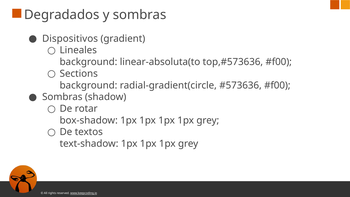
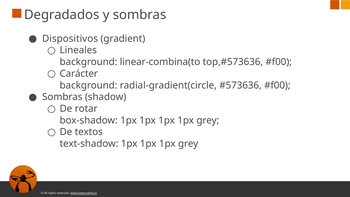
linear-absoluta(to: linear-absoluta(to -> linear-combina(to
Sections: Sections -> Carácter
